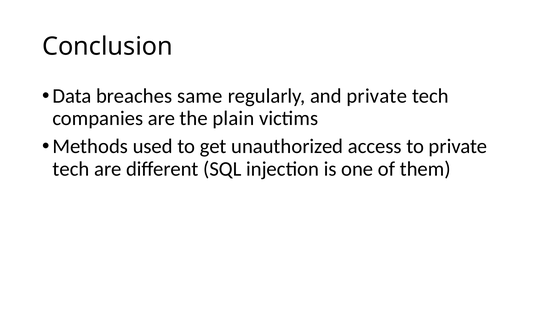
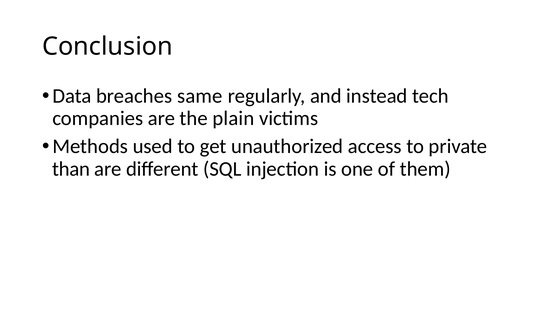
and private: private -> instead
tech at (71, 169): tech -> than
